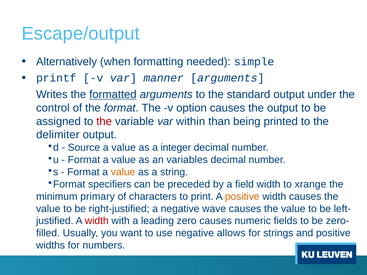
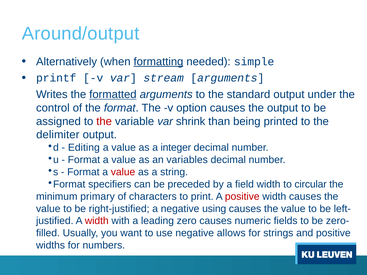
Escape/output: Escape/output -> Around/output
formatting underline: none -> present
manner: manner -> stream
within: within -> shrink
Source: Source -> Editing
value at (123, 172) colour: orange -> red
xrange: xrange -> circular
positive at (242, 197) colour: orange -> red
wave: wave -> using
